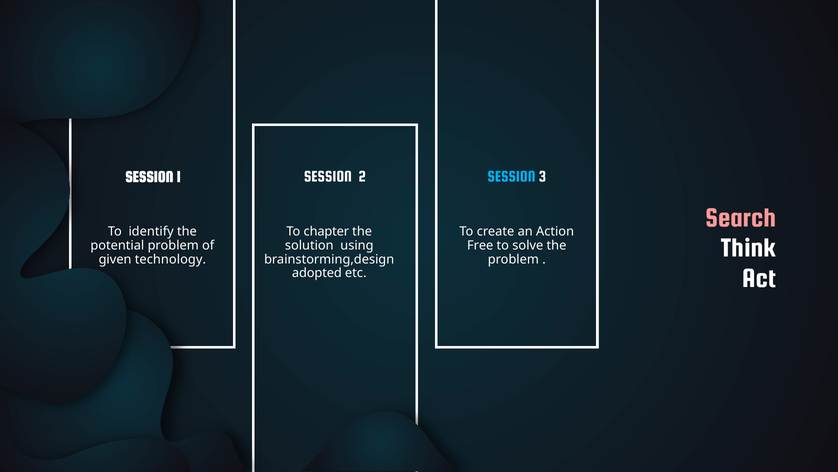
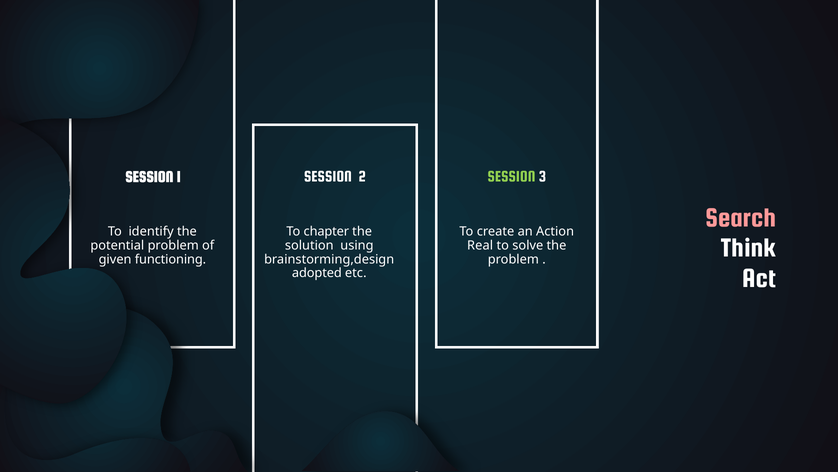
SESSION at (511, 176) colour: light blue -> light green
Free: Free -> Real
technology: technology -> functioning
